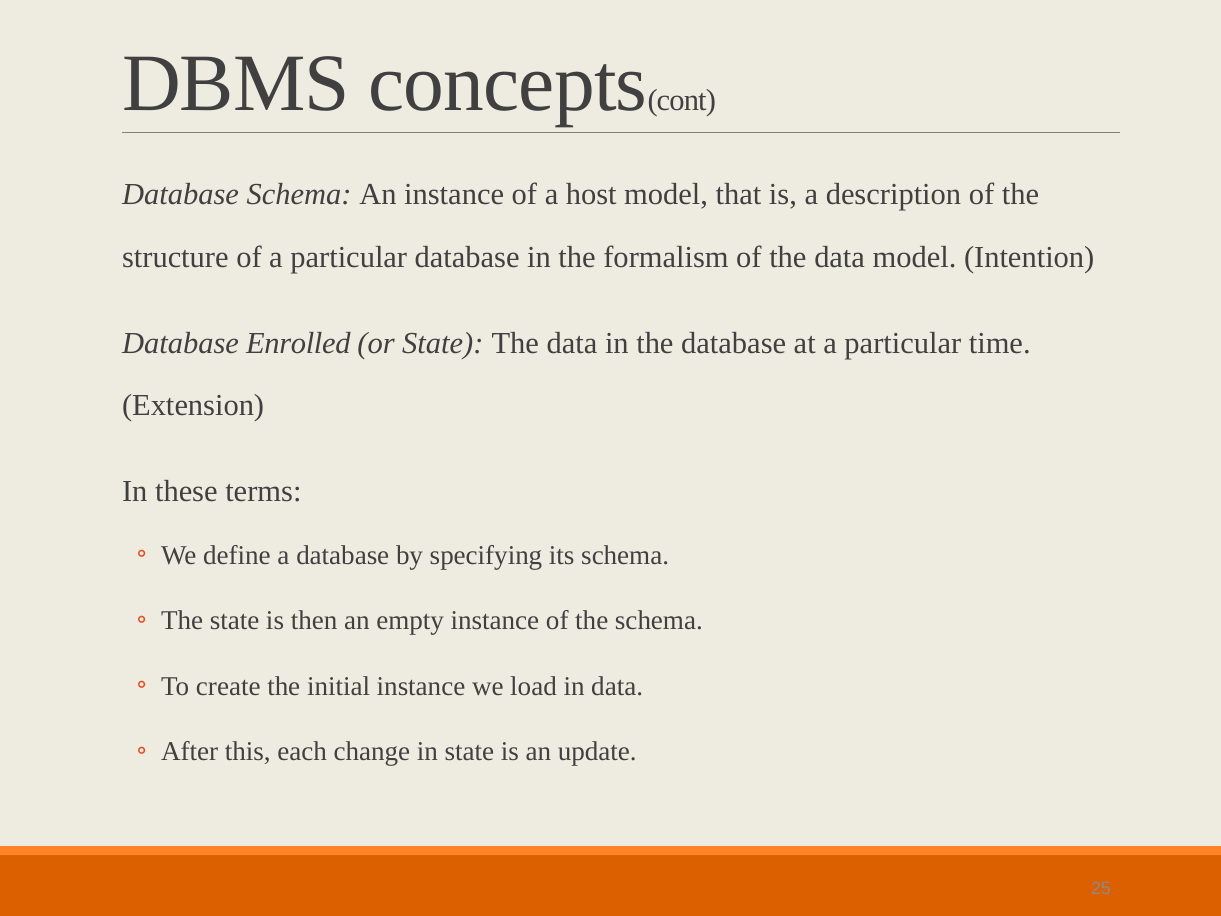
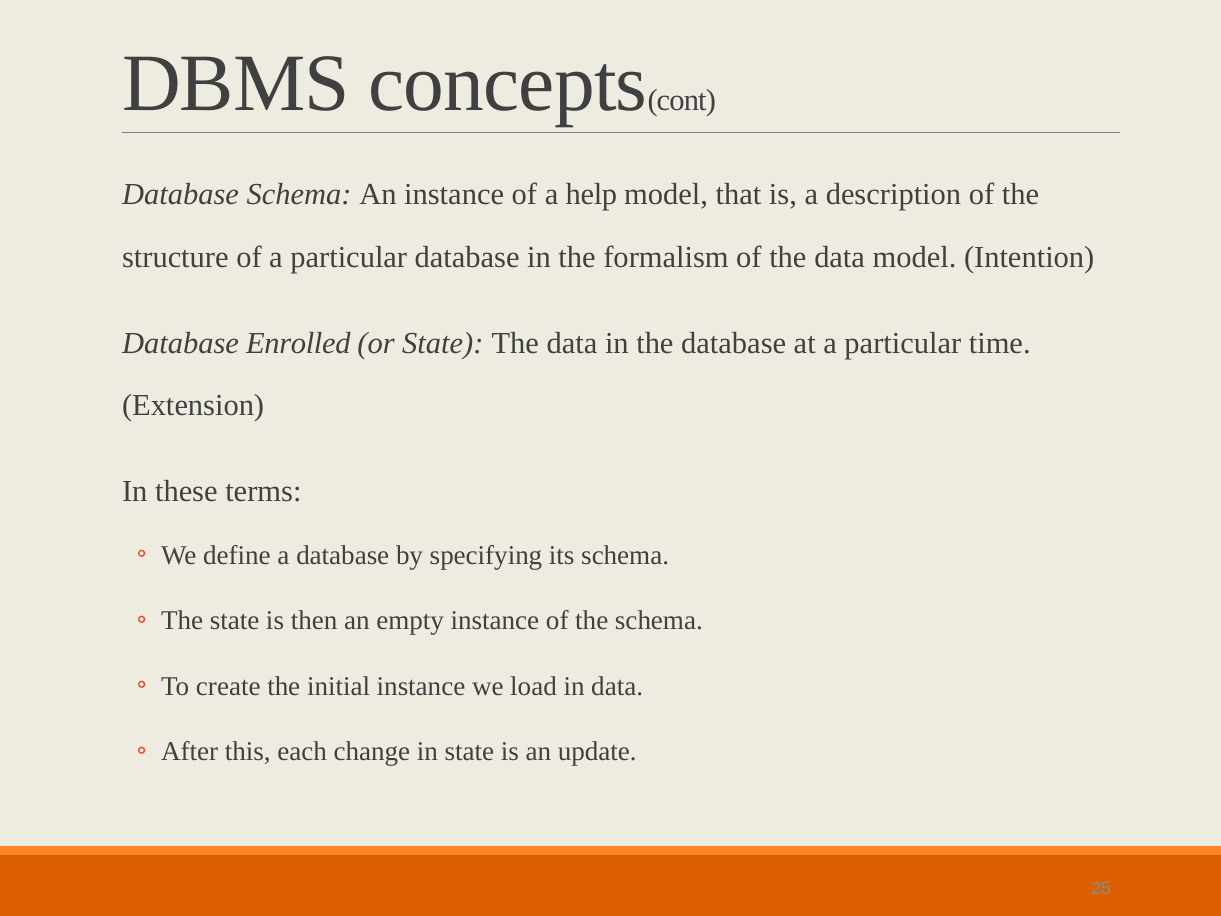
host: host -> help
